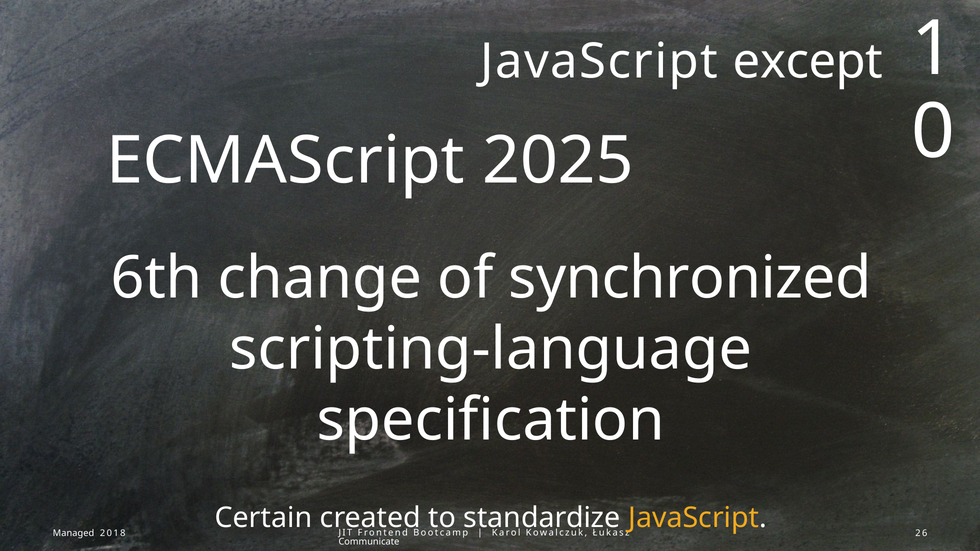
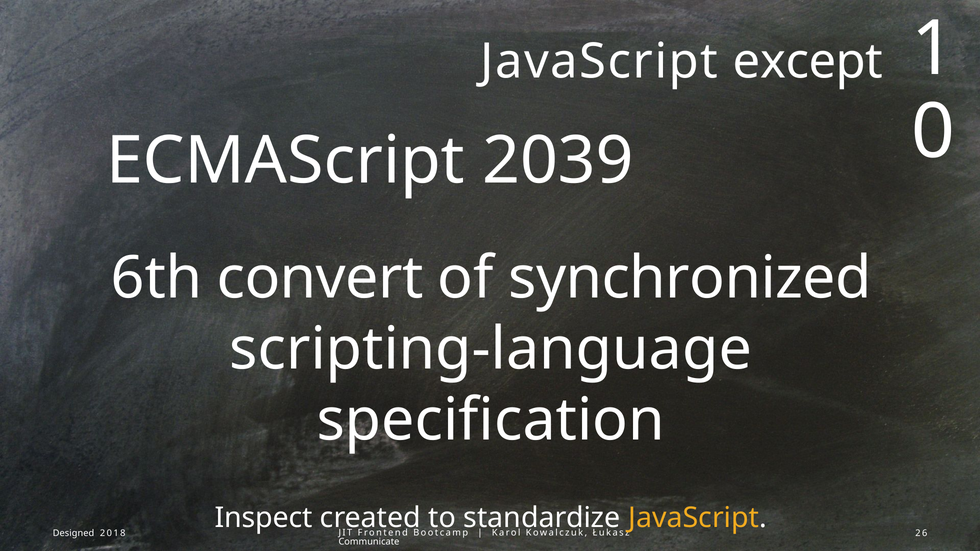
2025: 2025 -> 2039
change: change -> convert
Certain: Certain -> Inspect
Managed: Managed -> Designed
